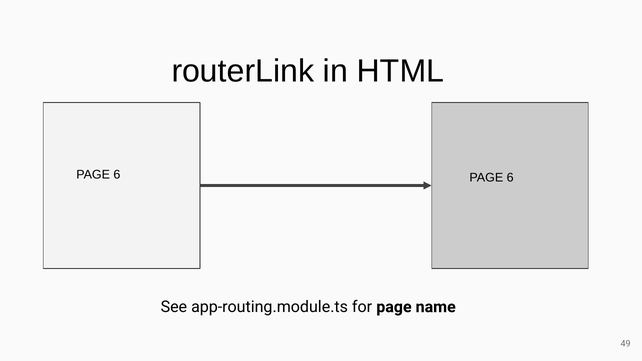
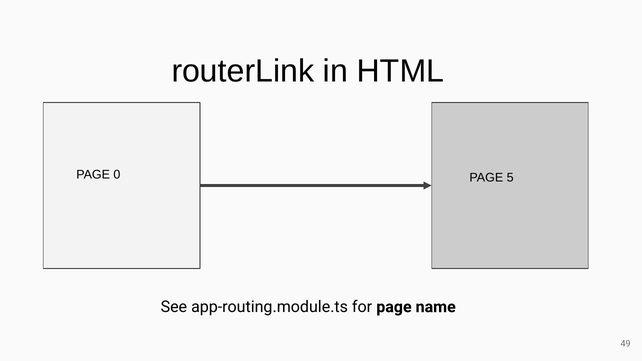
6 at (117, 175): 6 -> 0
6 at (510, 178): 6 -> 5
